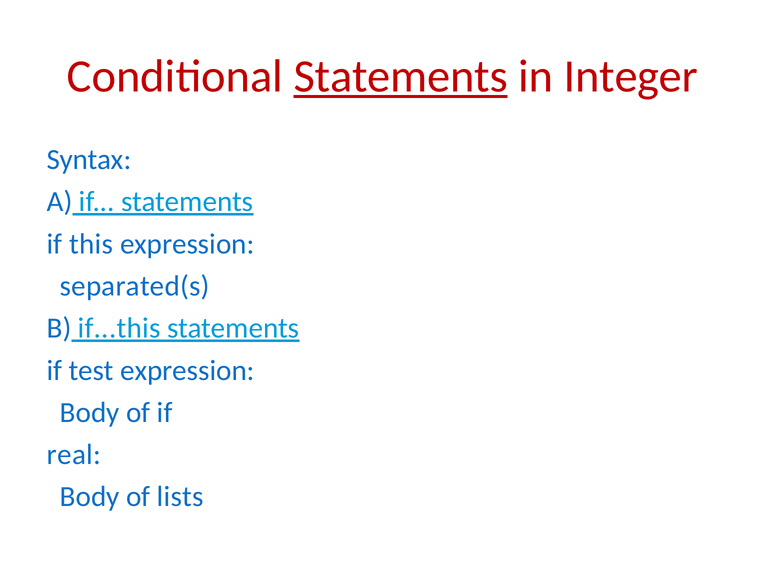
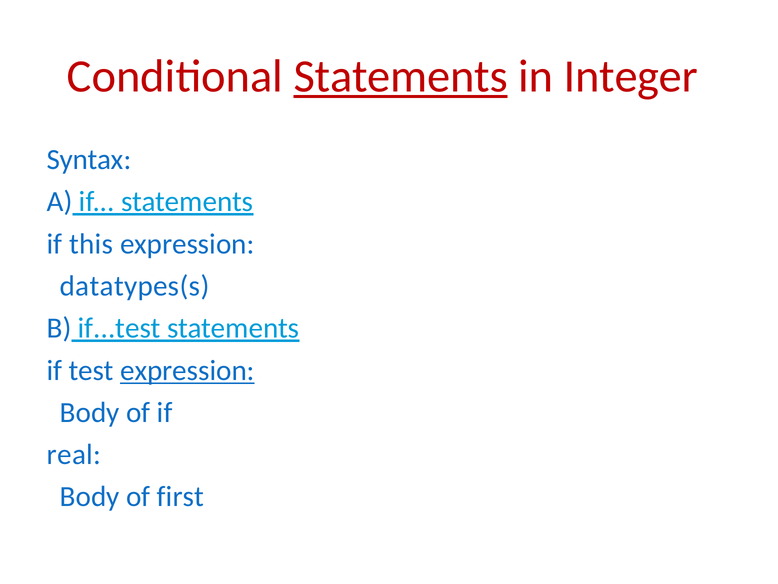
separated(s: separated(s -> datatypes(s
if...this: if...this -> if...test
expression at (187, 370) underline: none -> present
lists: lists -> first
